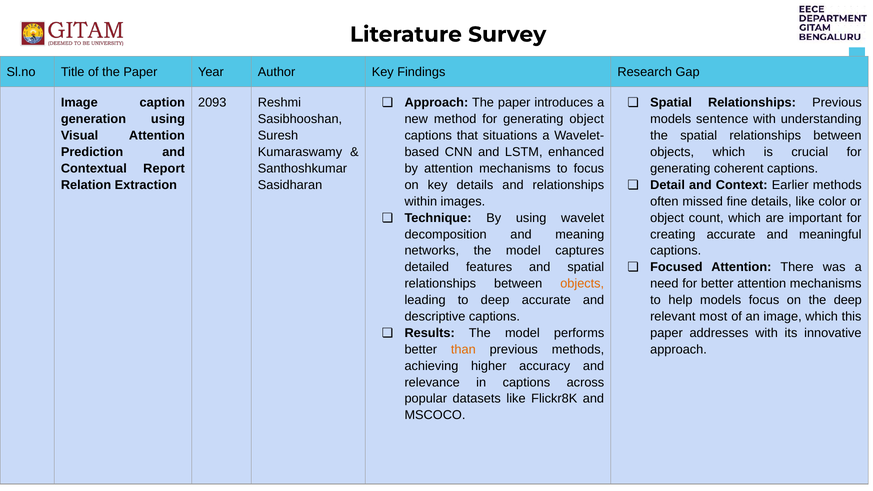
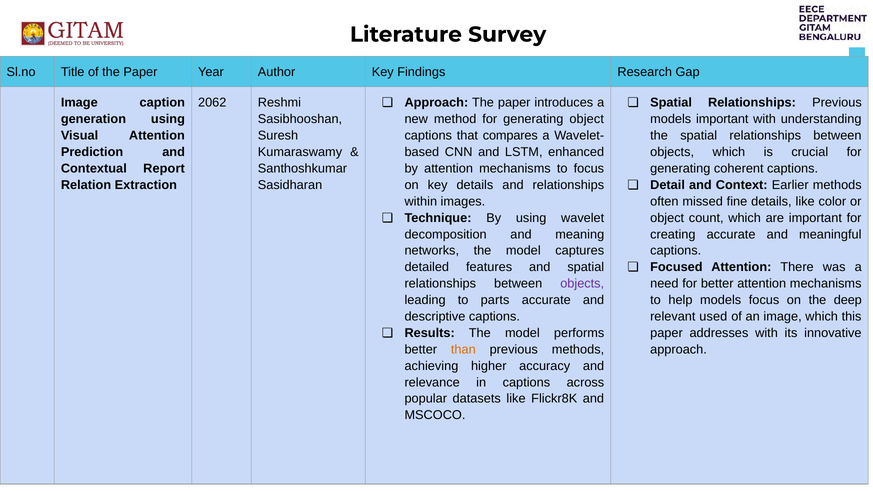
2093: 2093 -> 2062
models sentence: sentence -> important
situations: situations -> compares
objects at (582, 284) colour: orange -> purple
to deep: deep -> parts
most: most -> used
